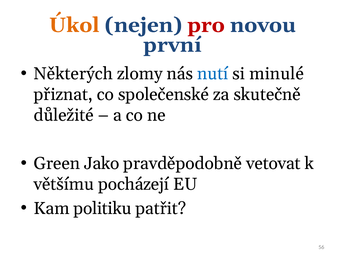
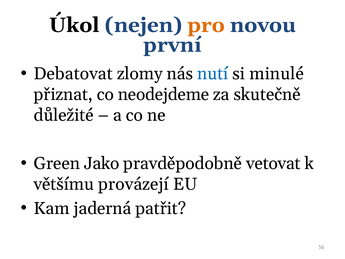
Úkol colour: orange -> black
pro colour: red -> orange
Některých: Některých -> Debatovat
společenské: společenské -> neodejdeme
pocházejí: pocházejí -> provázejí
politiku: politiku -> jaderná
